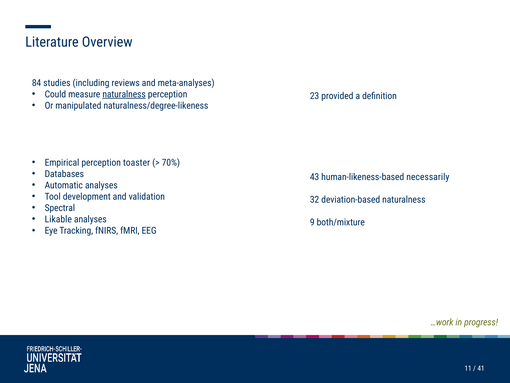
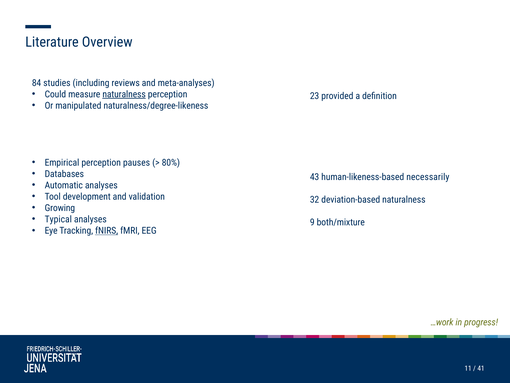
toaster: toaster -> pauses
70%: 70% -> 80%
Spectral: Spectral -> Growing
Likable: Likable -> Typical
fNIRS underline: none -> present
